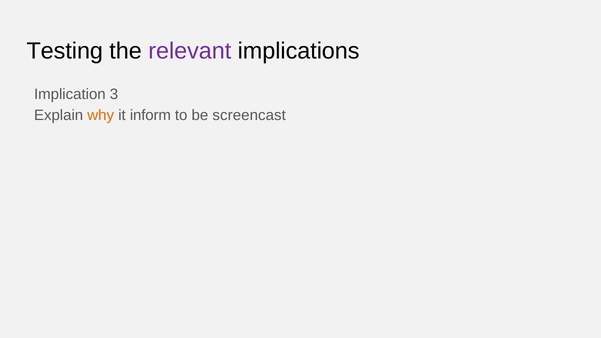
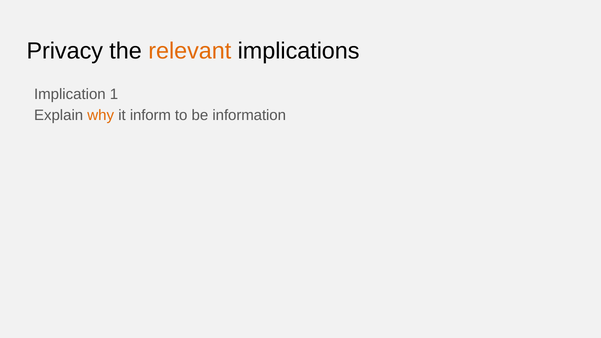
Testing: Testing -> Privacy
relevant colour: purple -> orange
3: 3 -> 1
screencast: screencast -> information
